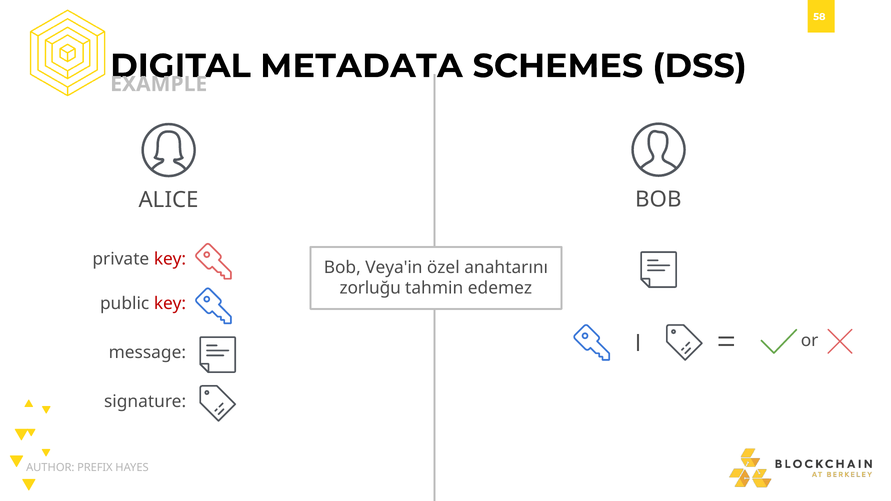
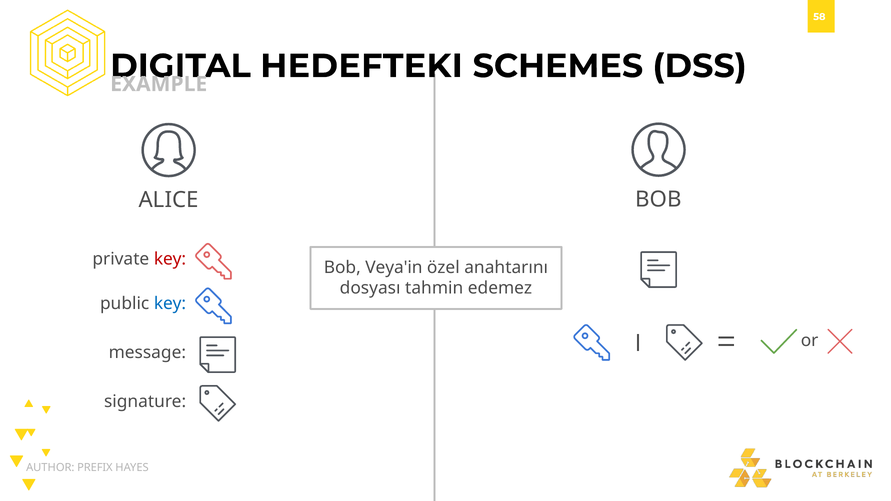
METADATA: METADATA -> HEDEFTEKI
zorluğu: zorluğu -> dosyası
key at (170, 304) colour: red -> blue
